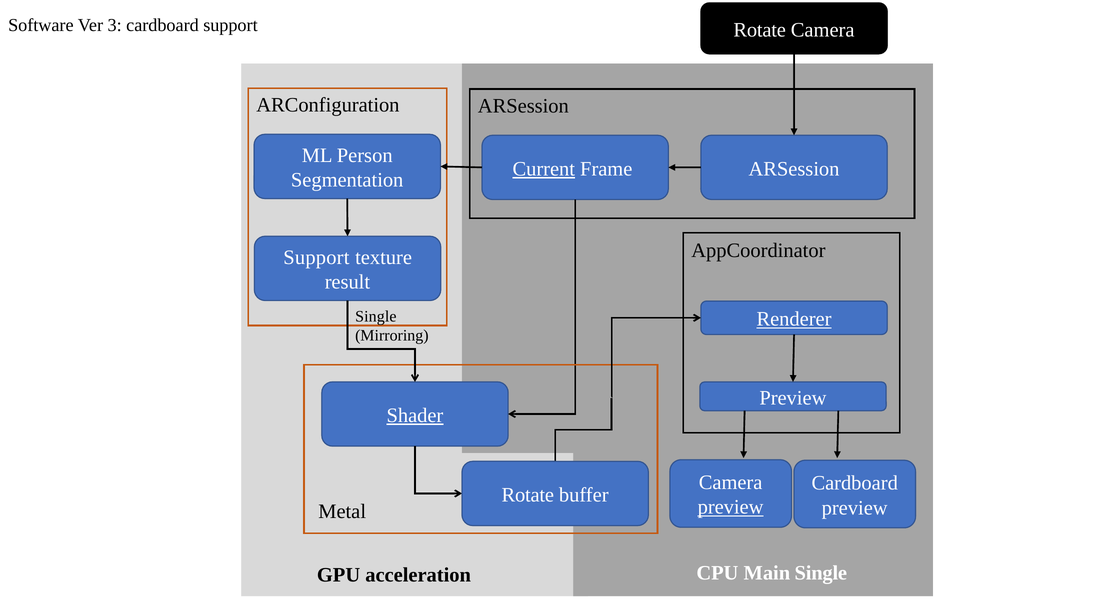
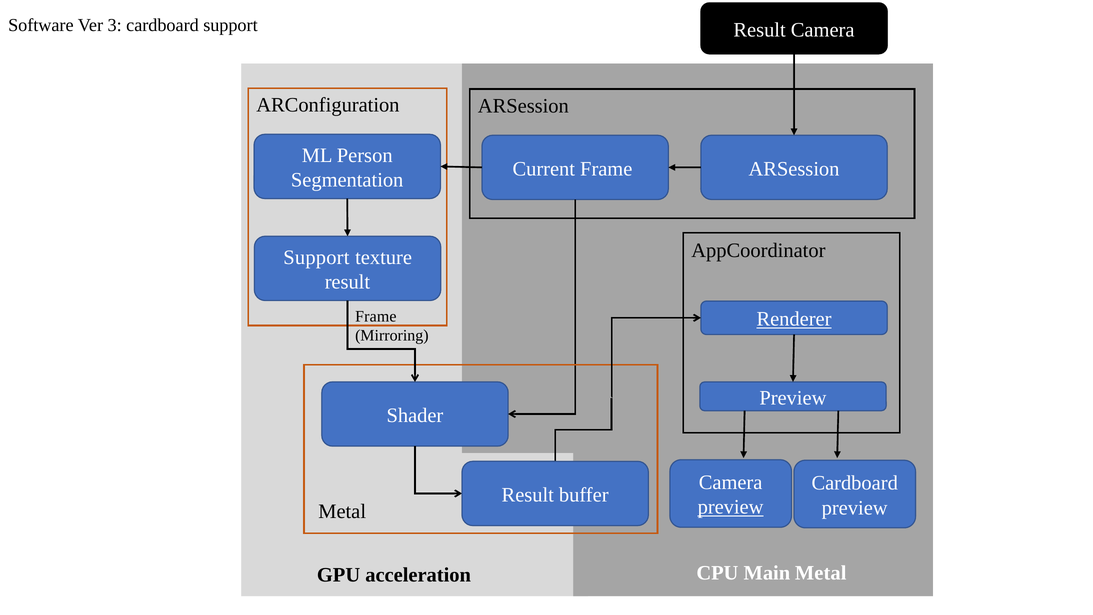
support Rotate: Rotate -> Result
Current underline: present -> none
Single at (376, 316): Single -> Frame
Shader underline: present -> none
Rotate at (528, 495): Rotate -> Result
Main Single: Single -> Metal
